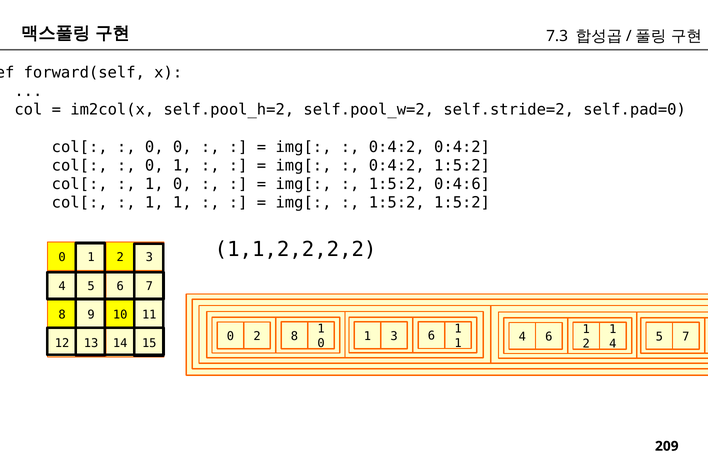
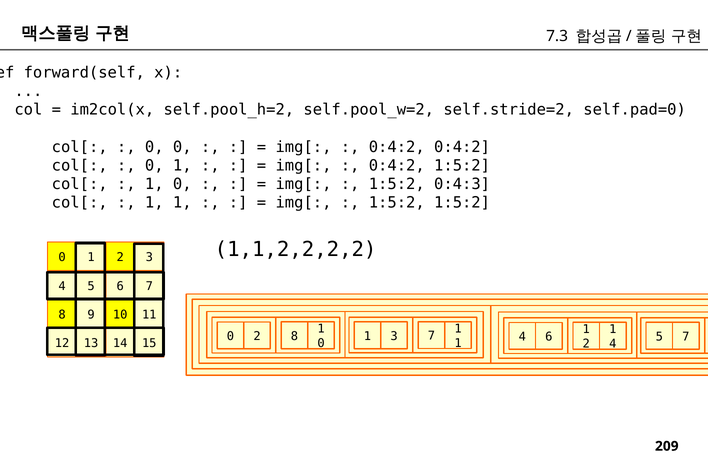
0:4:6: 0:4:6 -> 0:4:3
3 6: 6 -> 7
